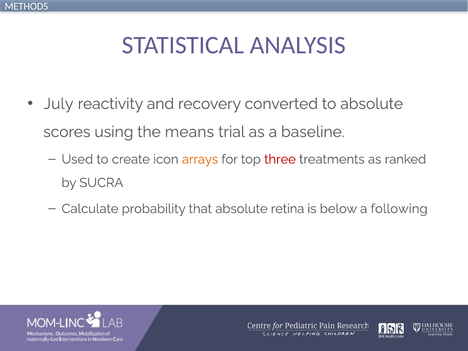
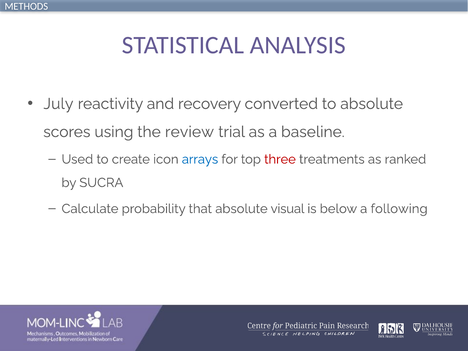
means: means -> review
arrays colour: orange -> blue
retina: retina -> visual
